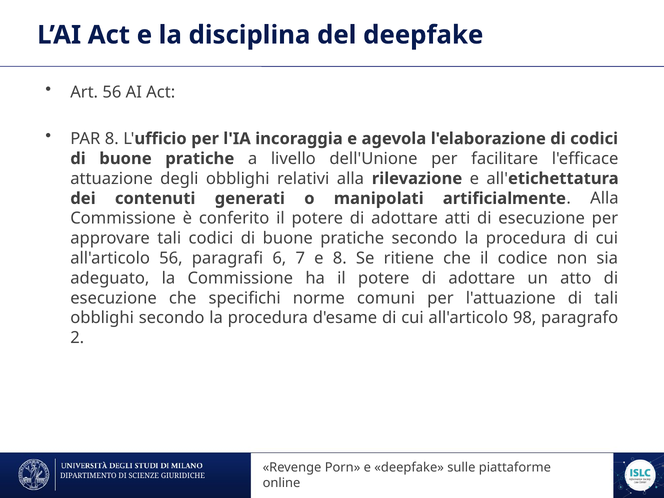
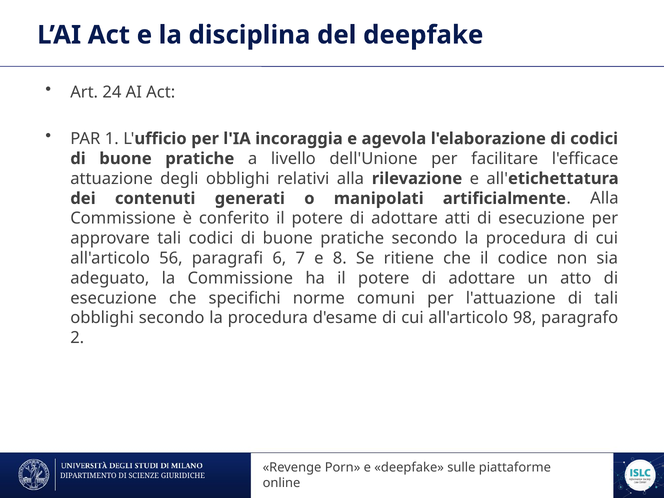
Art 56: 56 -> 24
PAR 8: 8 -> 1
